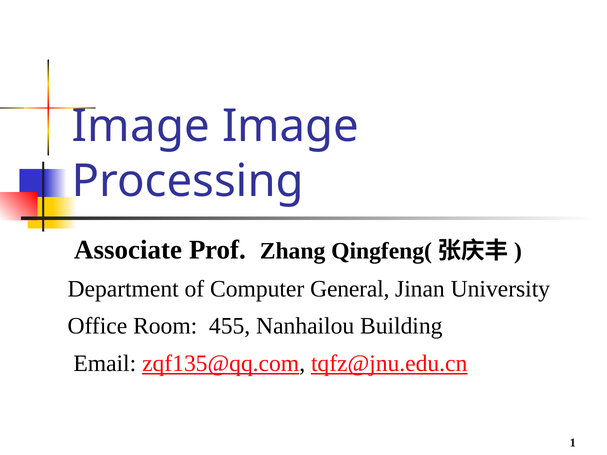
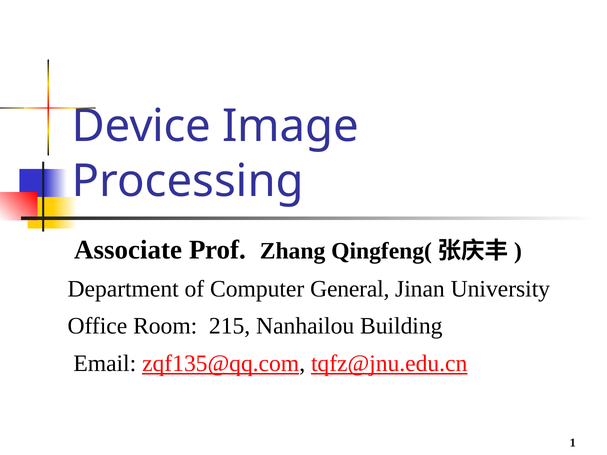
Image at (141, 127): Image -> Device
455: 455 -> 215
